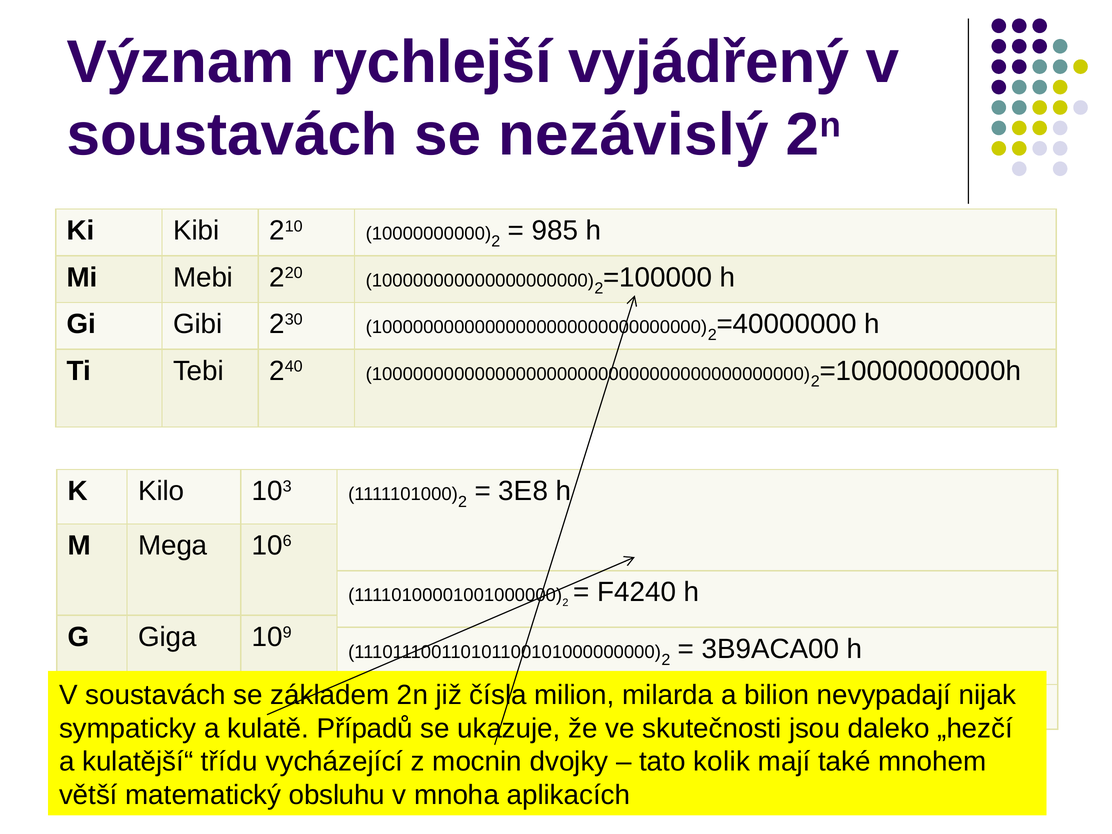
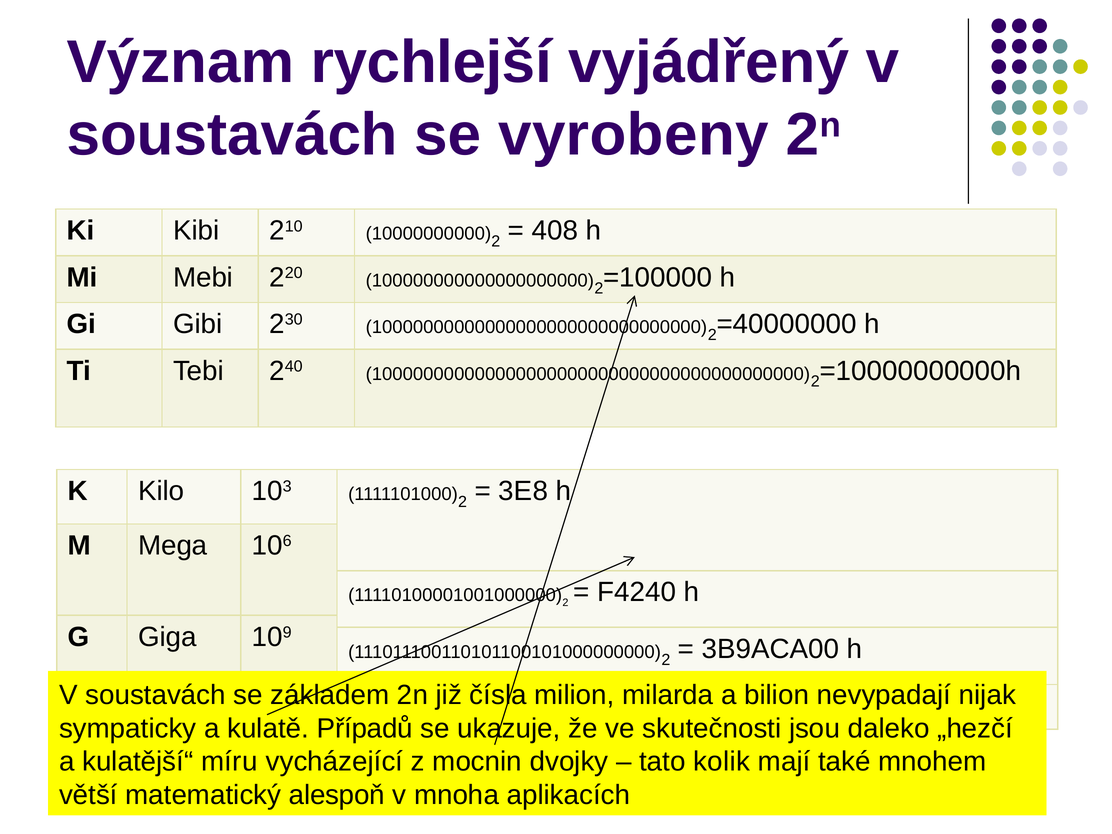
nezávislý: nezávislý -> vyrobeny
985: 985 -> 408
třídu: třídu -> míru
obsluhu: obsluhu -> alespoň
